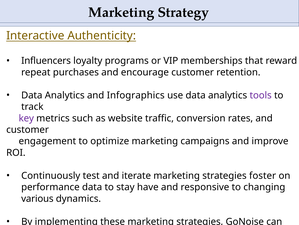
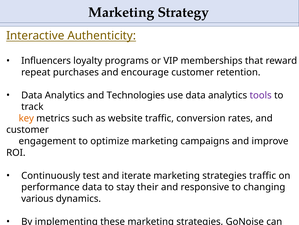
Infographics: Infographics -> Technologies
key colour: purple -> orange
strategies foster: foster -> traffic
have: have -> their
